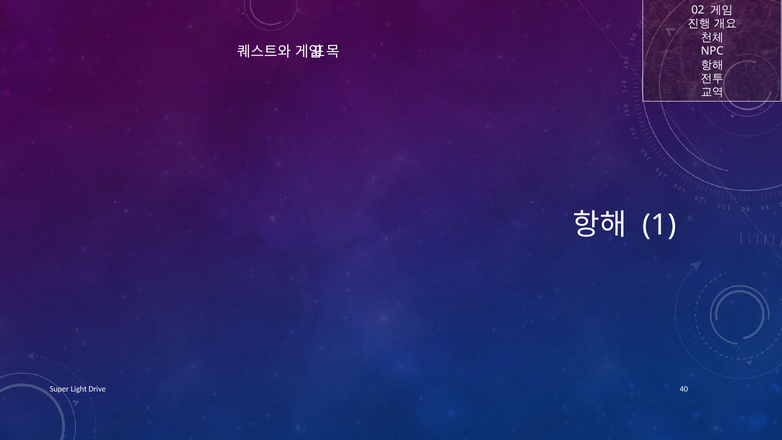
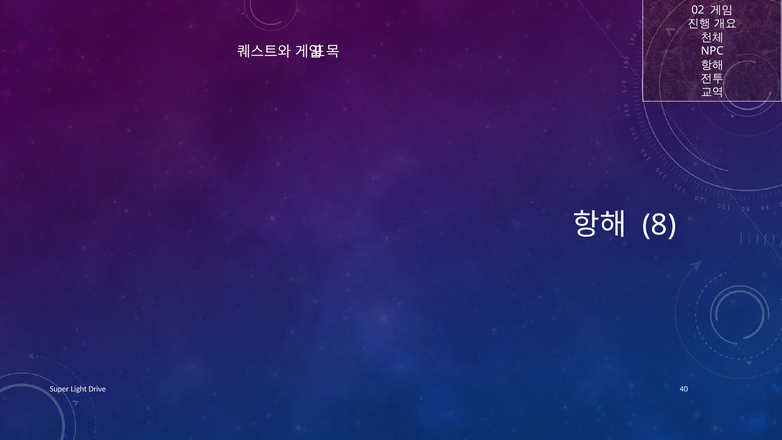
1: 1 -> 8
